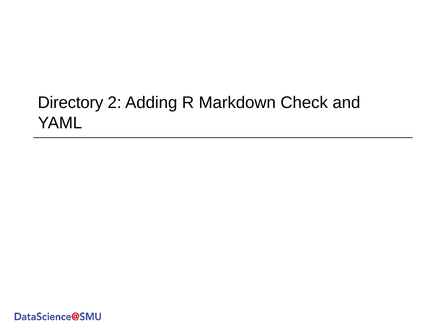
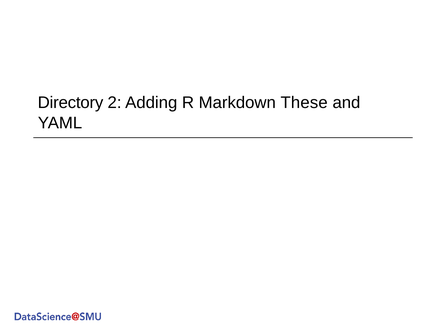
Check: Check -> These
